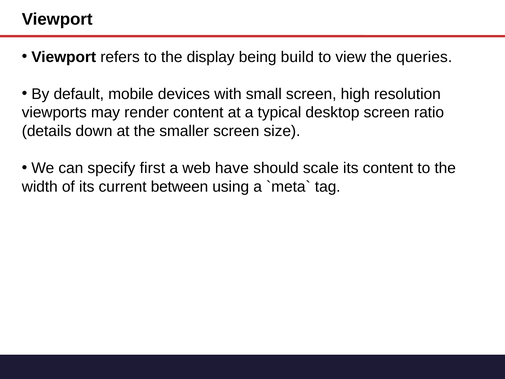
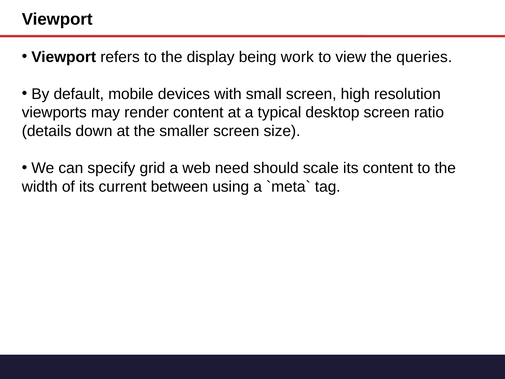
build: build -> work
first: first -> grid
have: have -> need
